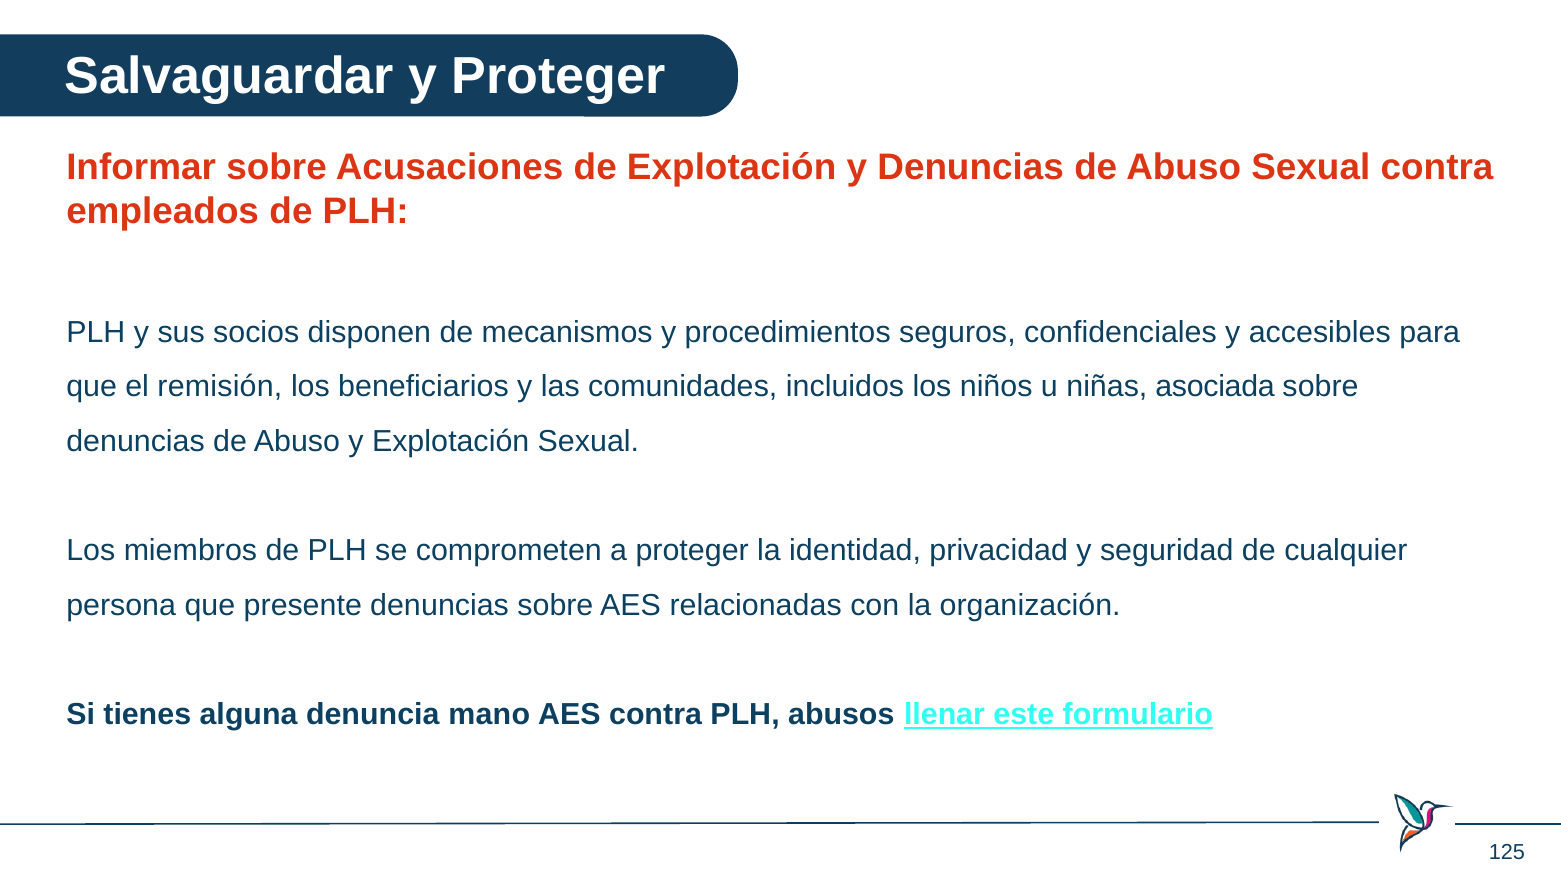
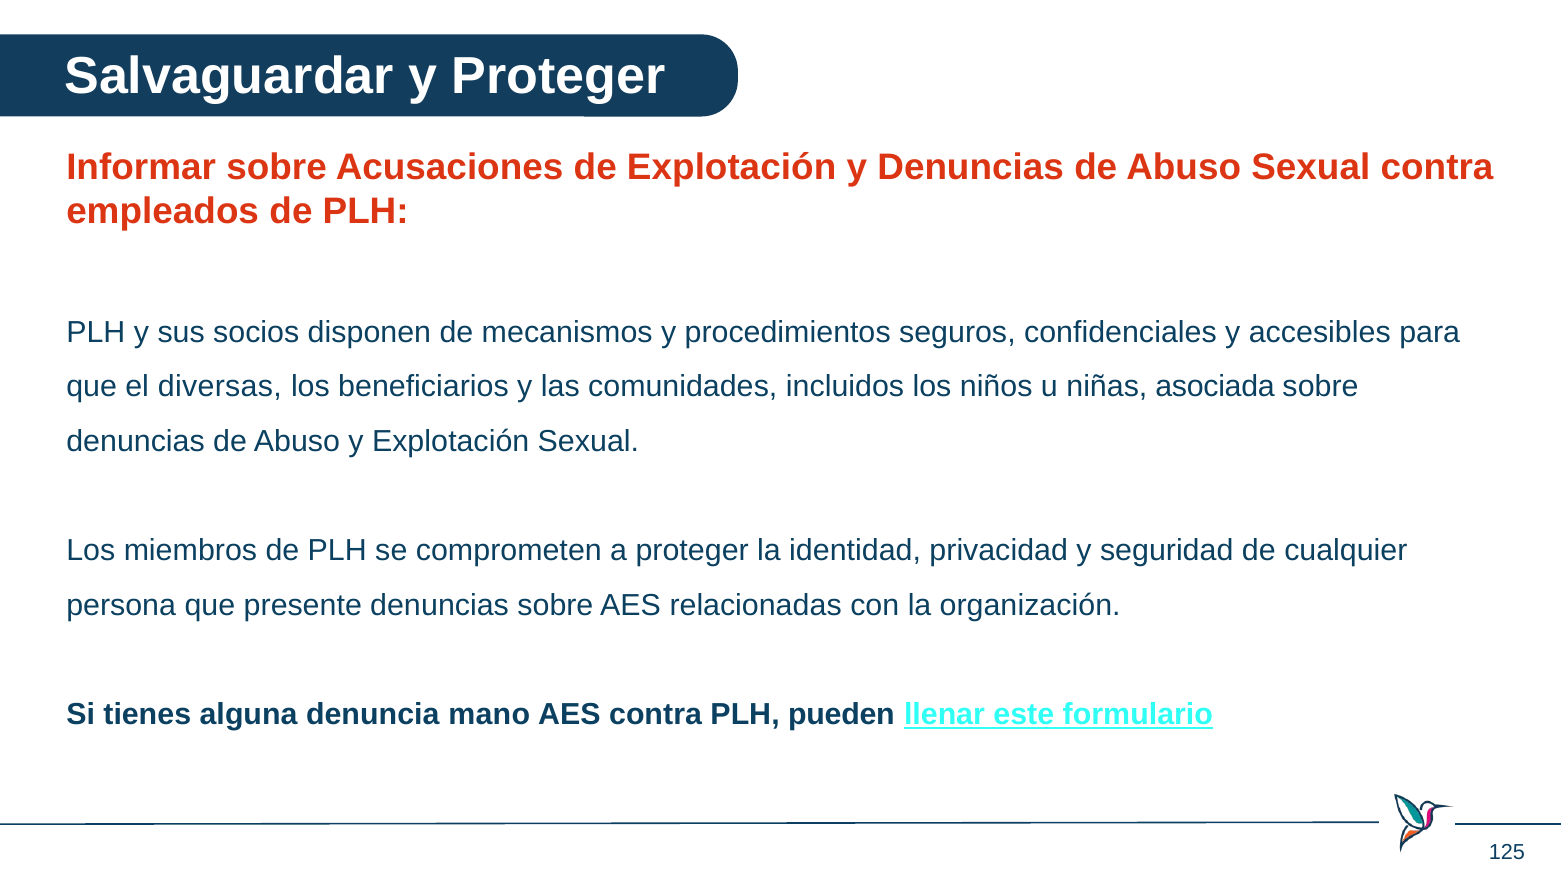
remisión: remisión -> diversas
abusos: abusos -> pueden
